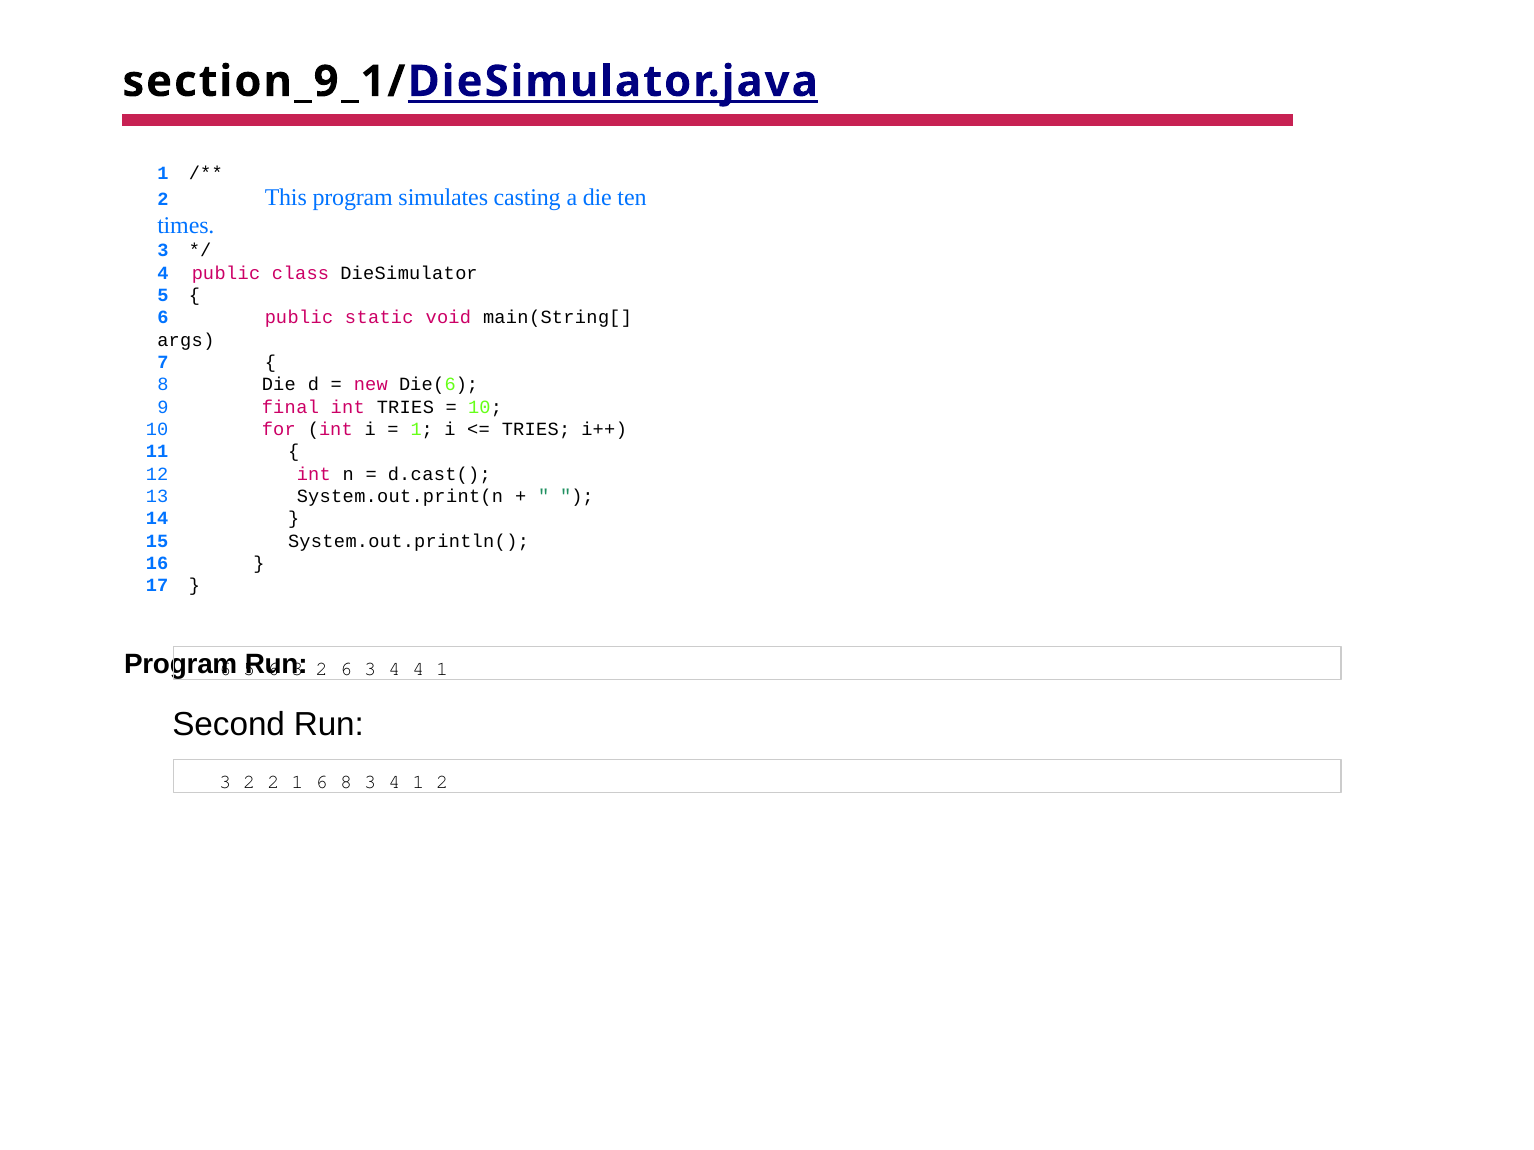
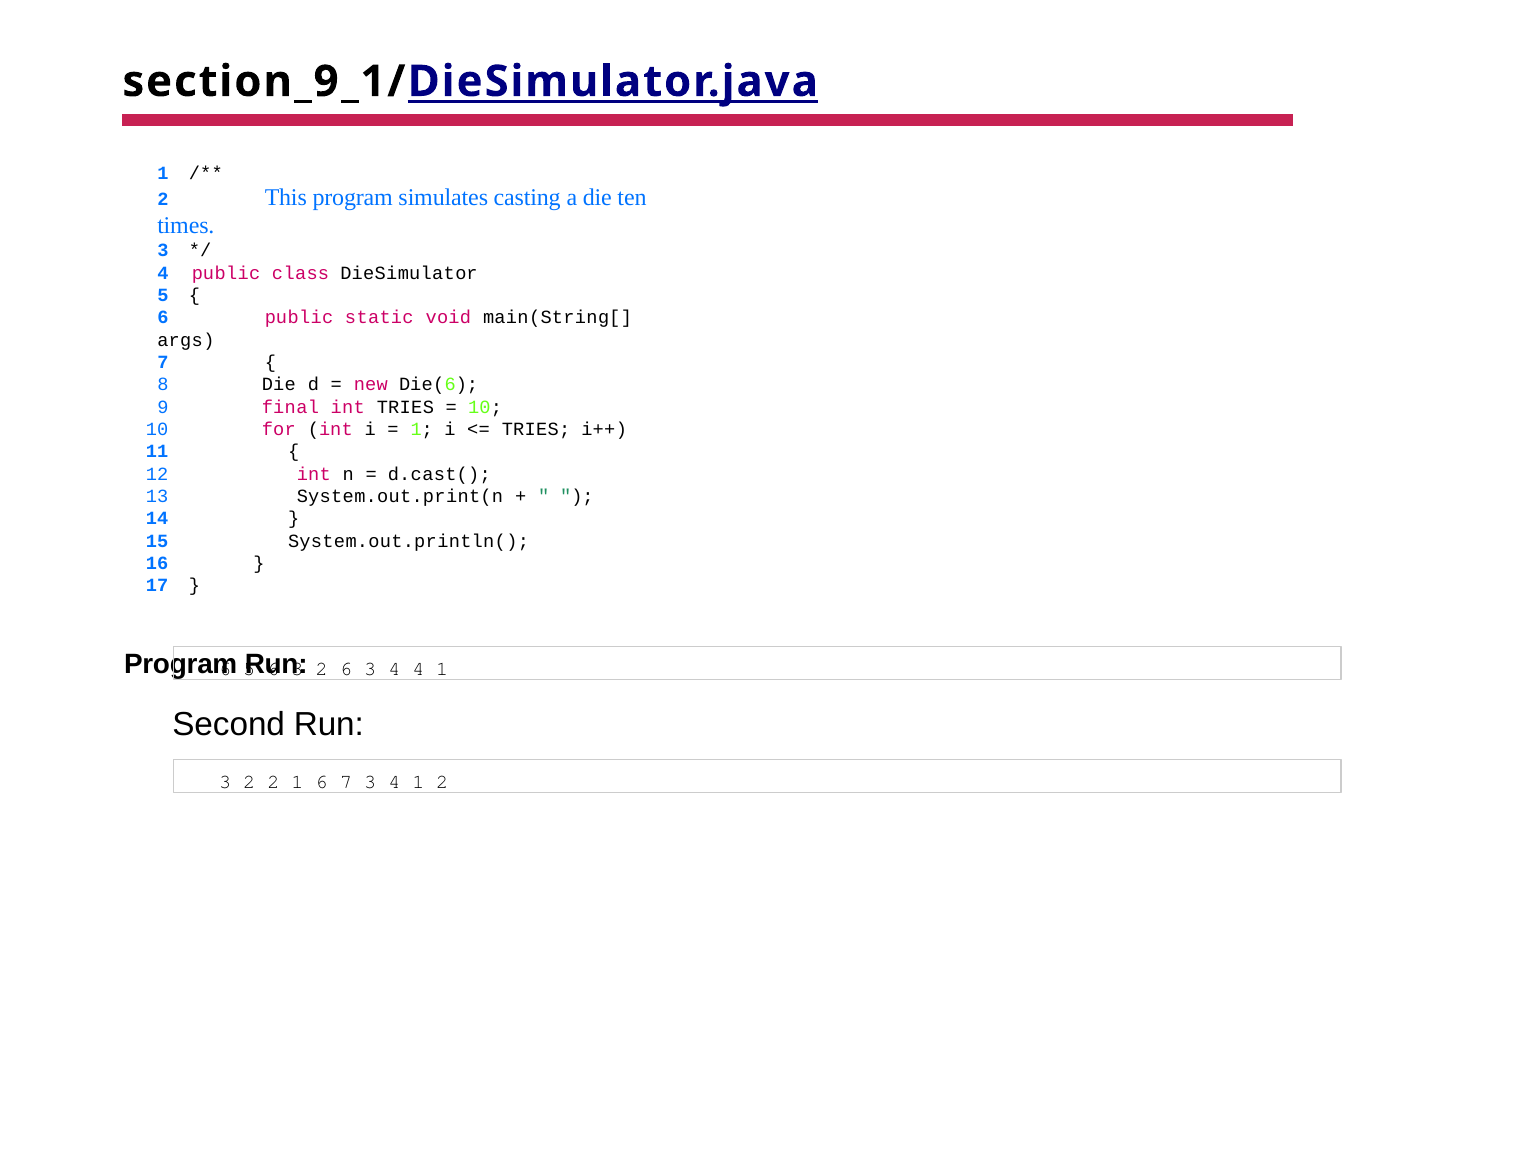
6 8: 8 -> 7
